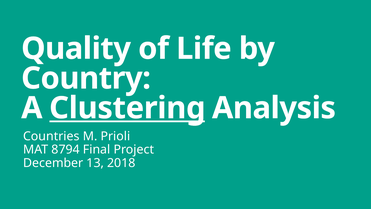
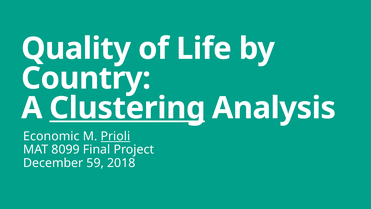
Countries: Countries -> Economic
Prioli underline: none -> present
8794: 8794 -> 8099
13: 13 -> 59
